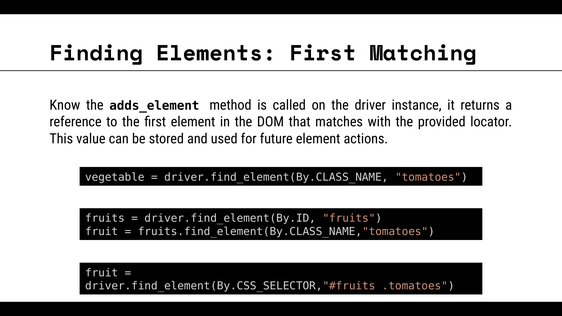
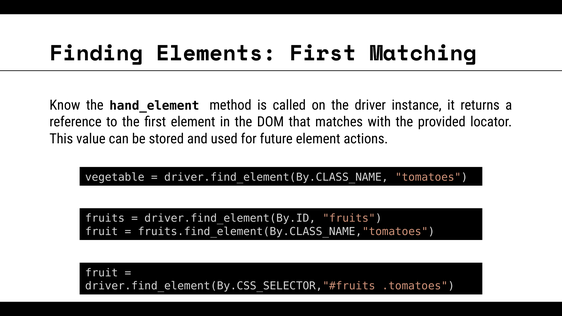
adds_element: adds_element -> hand_element
